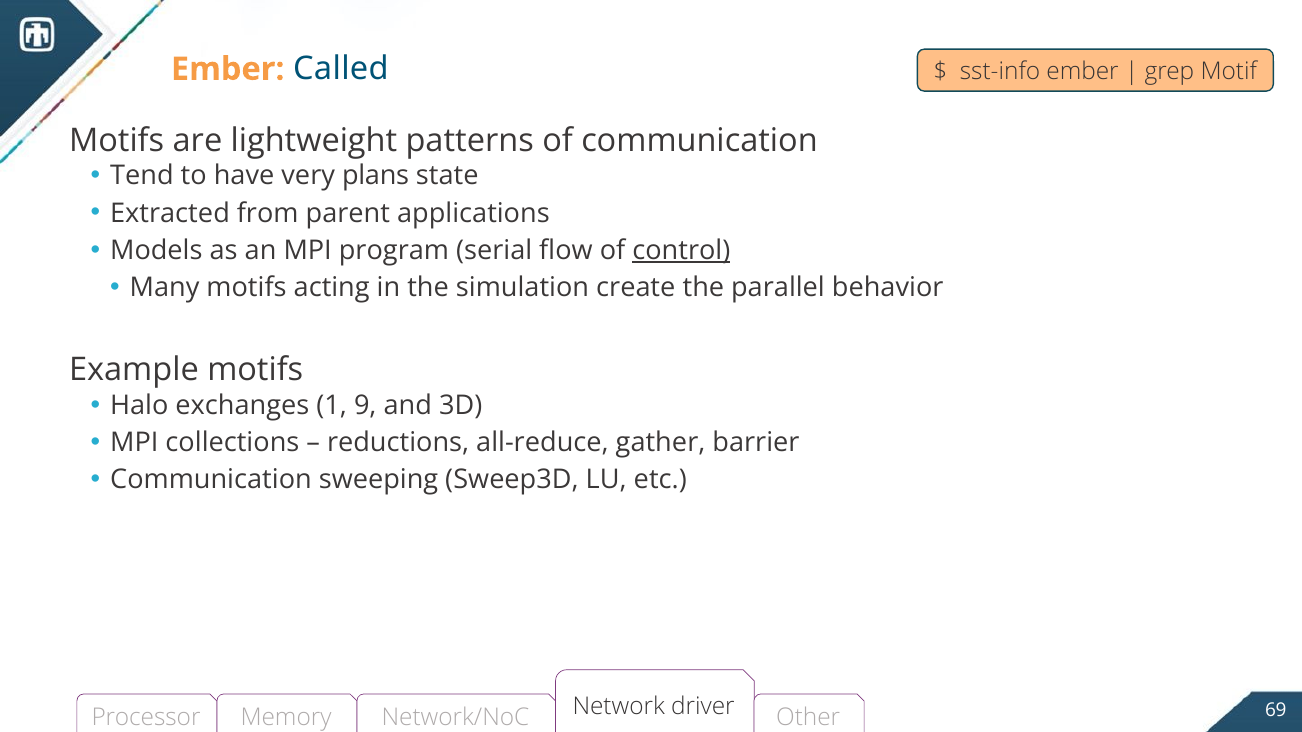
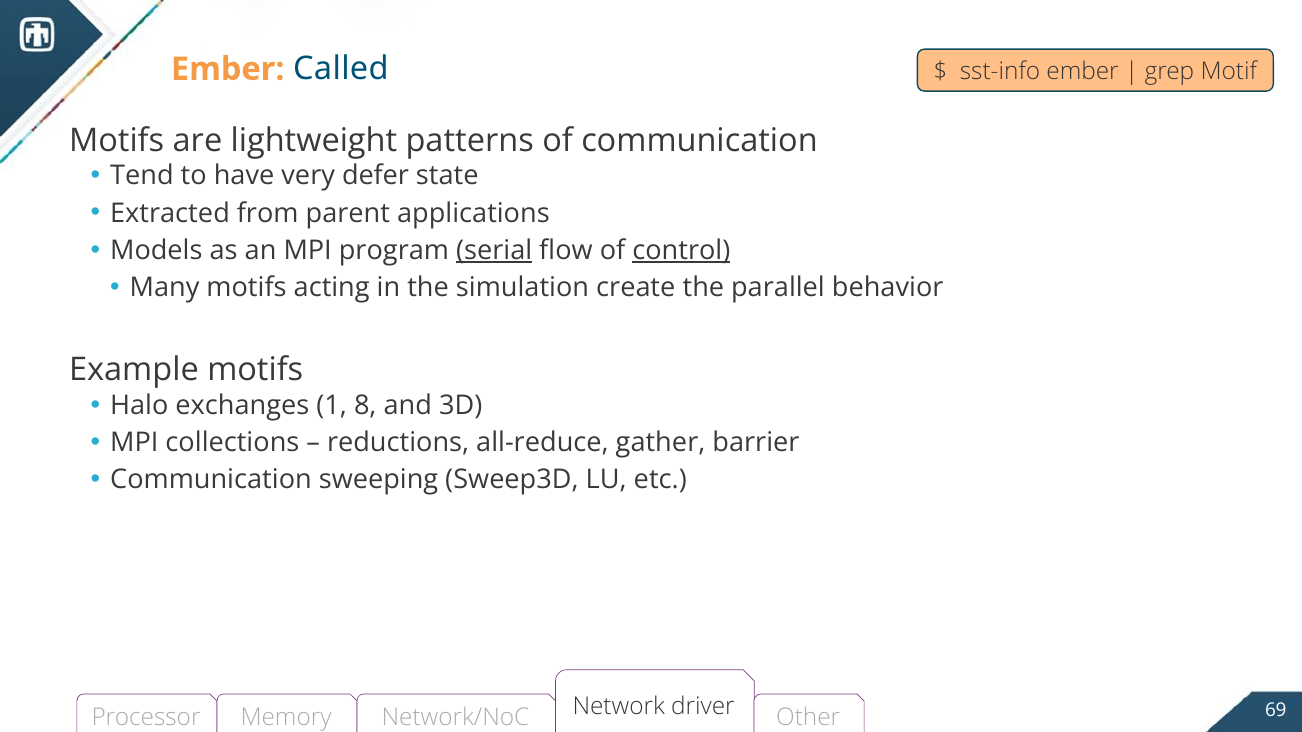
plans: plans -> defer
serial underline: none -> present
9: 9 -> 8
